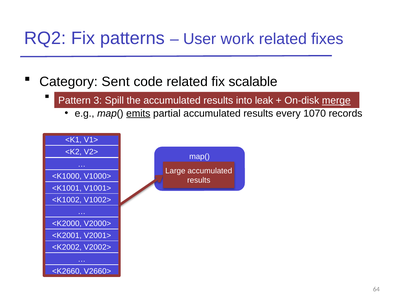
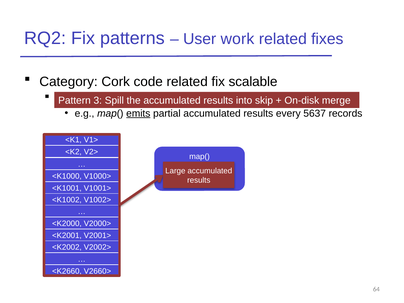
Sent: Sent -> Cork
leak: leak -> skip
merge underline: present -> none
1070: 1070 -> 5637
